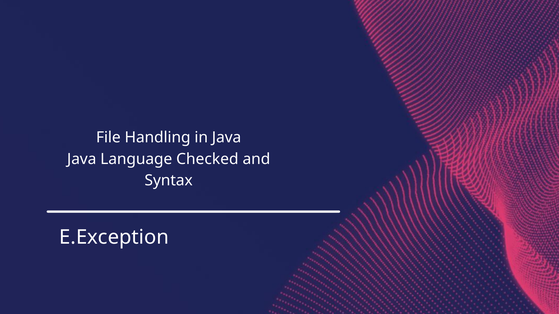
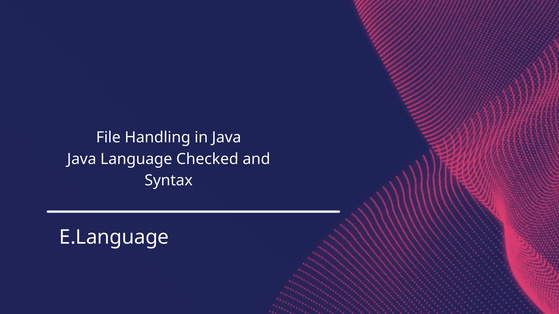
E.Exception: E.Exception -> E.Language
